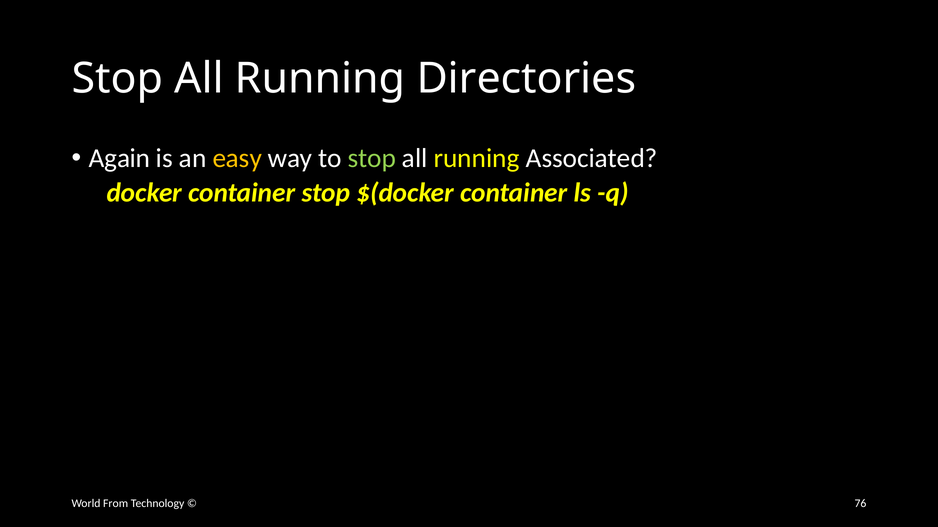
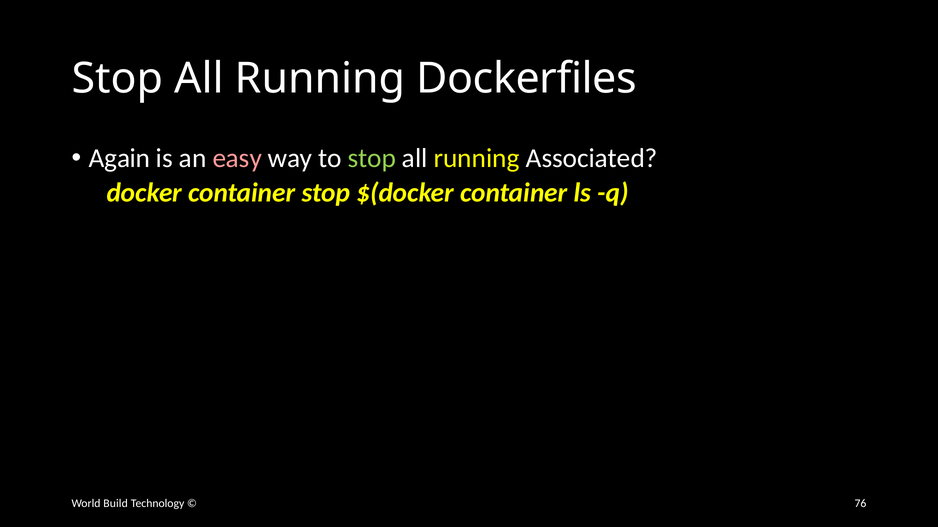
Directories: Directories -> Dockerfiles
easy colour: yellow -> pink
From: From -> Build
